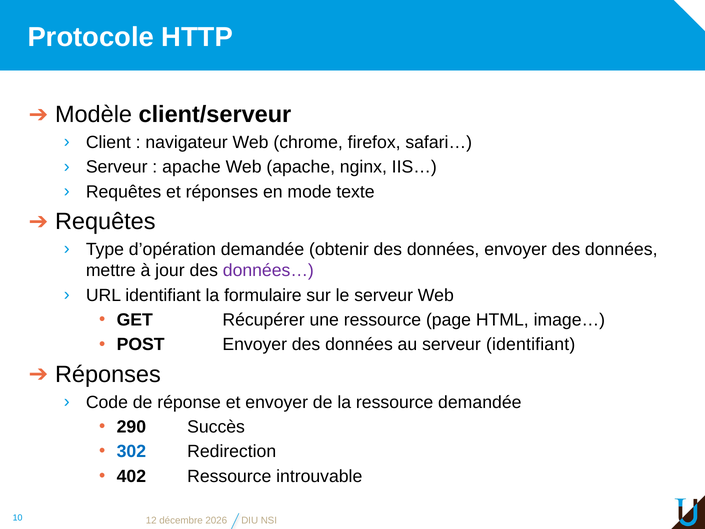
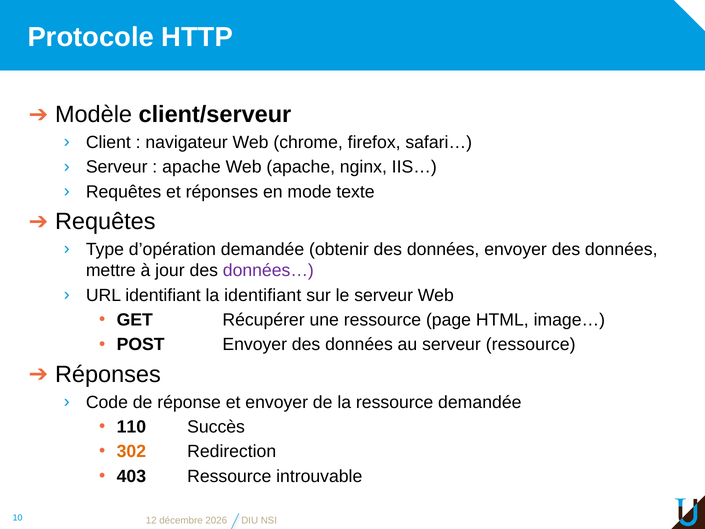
la formulaire: formulaire -> identifiant
serveur identifiant: identifiant -> ressource
290: 290 -> 110
302 colour: blue -> orange
402: 402 -> 403
